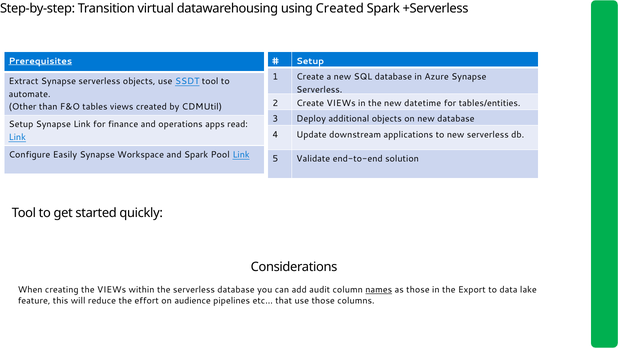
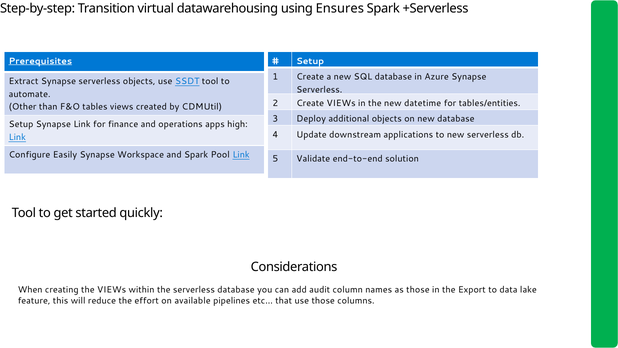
using Created: Created -> Ensures
read: read -> high
names underline: present -> none
audience: audience -> available
